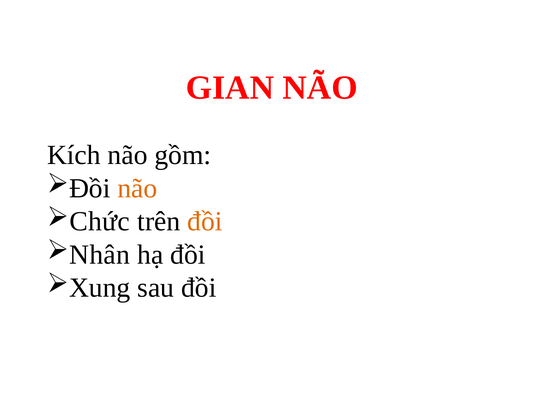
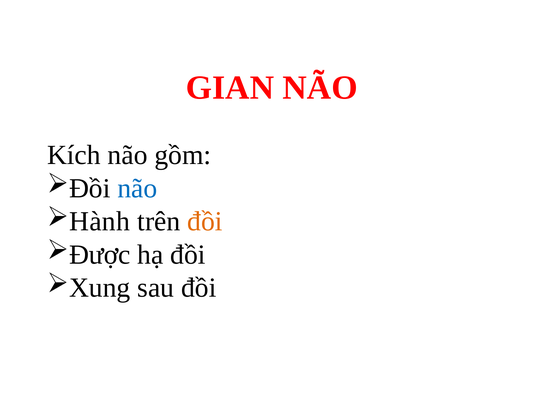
não at (137, 188) colour: orange -> blue
Chức: Chức -> Hành
Nhân: Nhân -> Được
